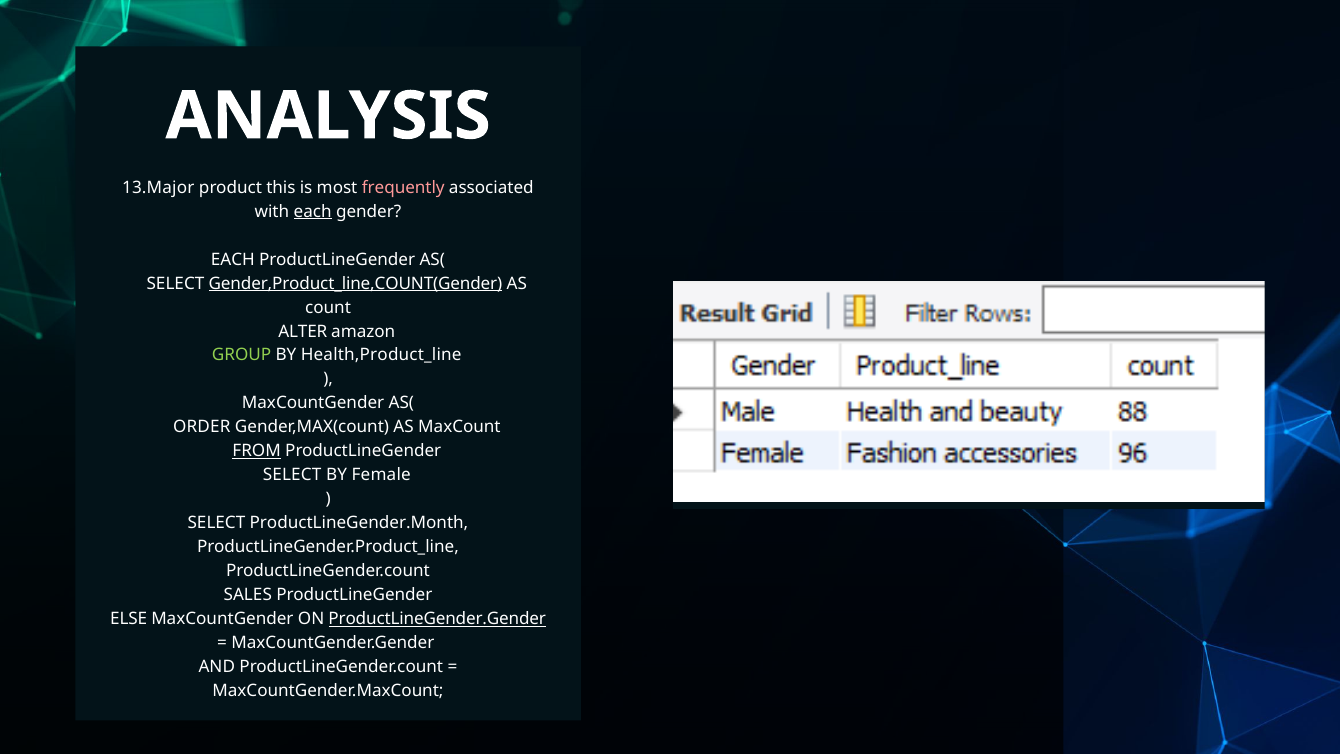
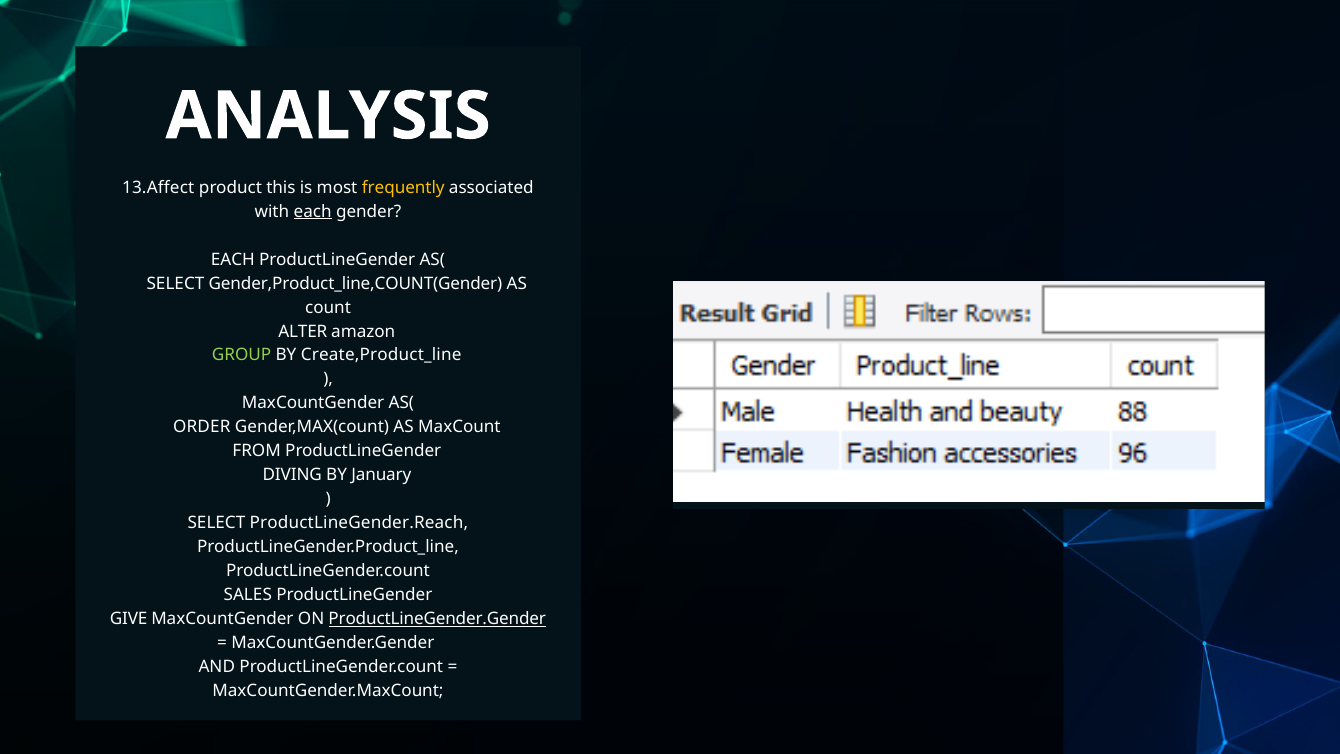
13.Major: 13.Major -> 13.Affect
frequently colour: pink -> yellow
Gender,Product_line,COUNT(Gender underline: present -> none
Health,Product_line: Health,Product_line -> Create,Product_line
FROM underline: present -> none
SELECT at (292, 475): SELECT -> DIVING
Female: Female -> January
ProductLineGender.Month: ProductLineGender.Month -> ProductLineGender.Reach
ELSE: ELSE -> GIVE
